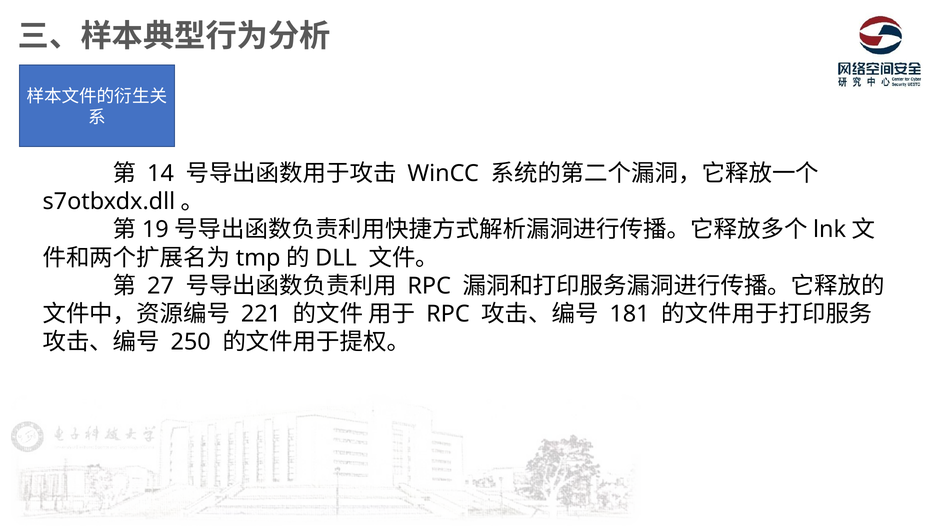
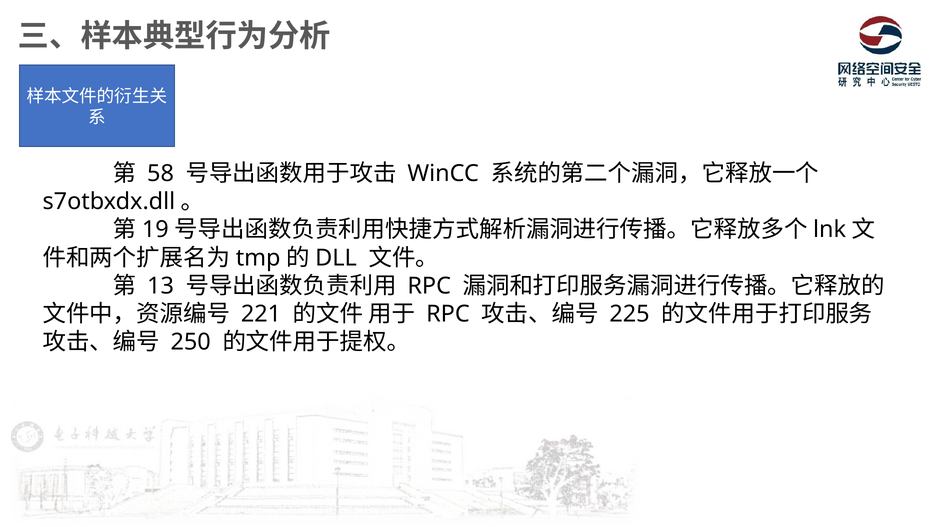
14: 14 -> 58
27: 27 -> 13
181: 181 -> 225
